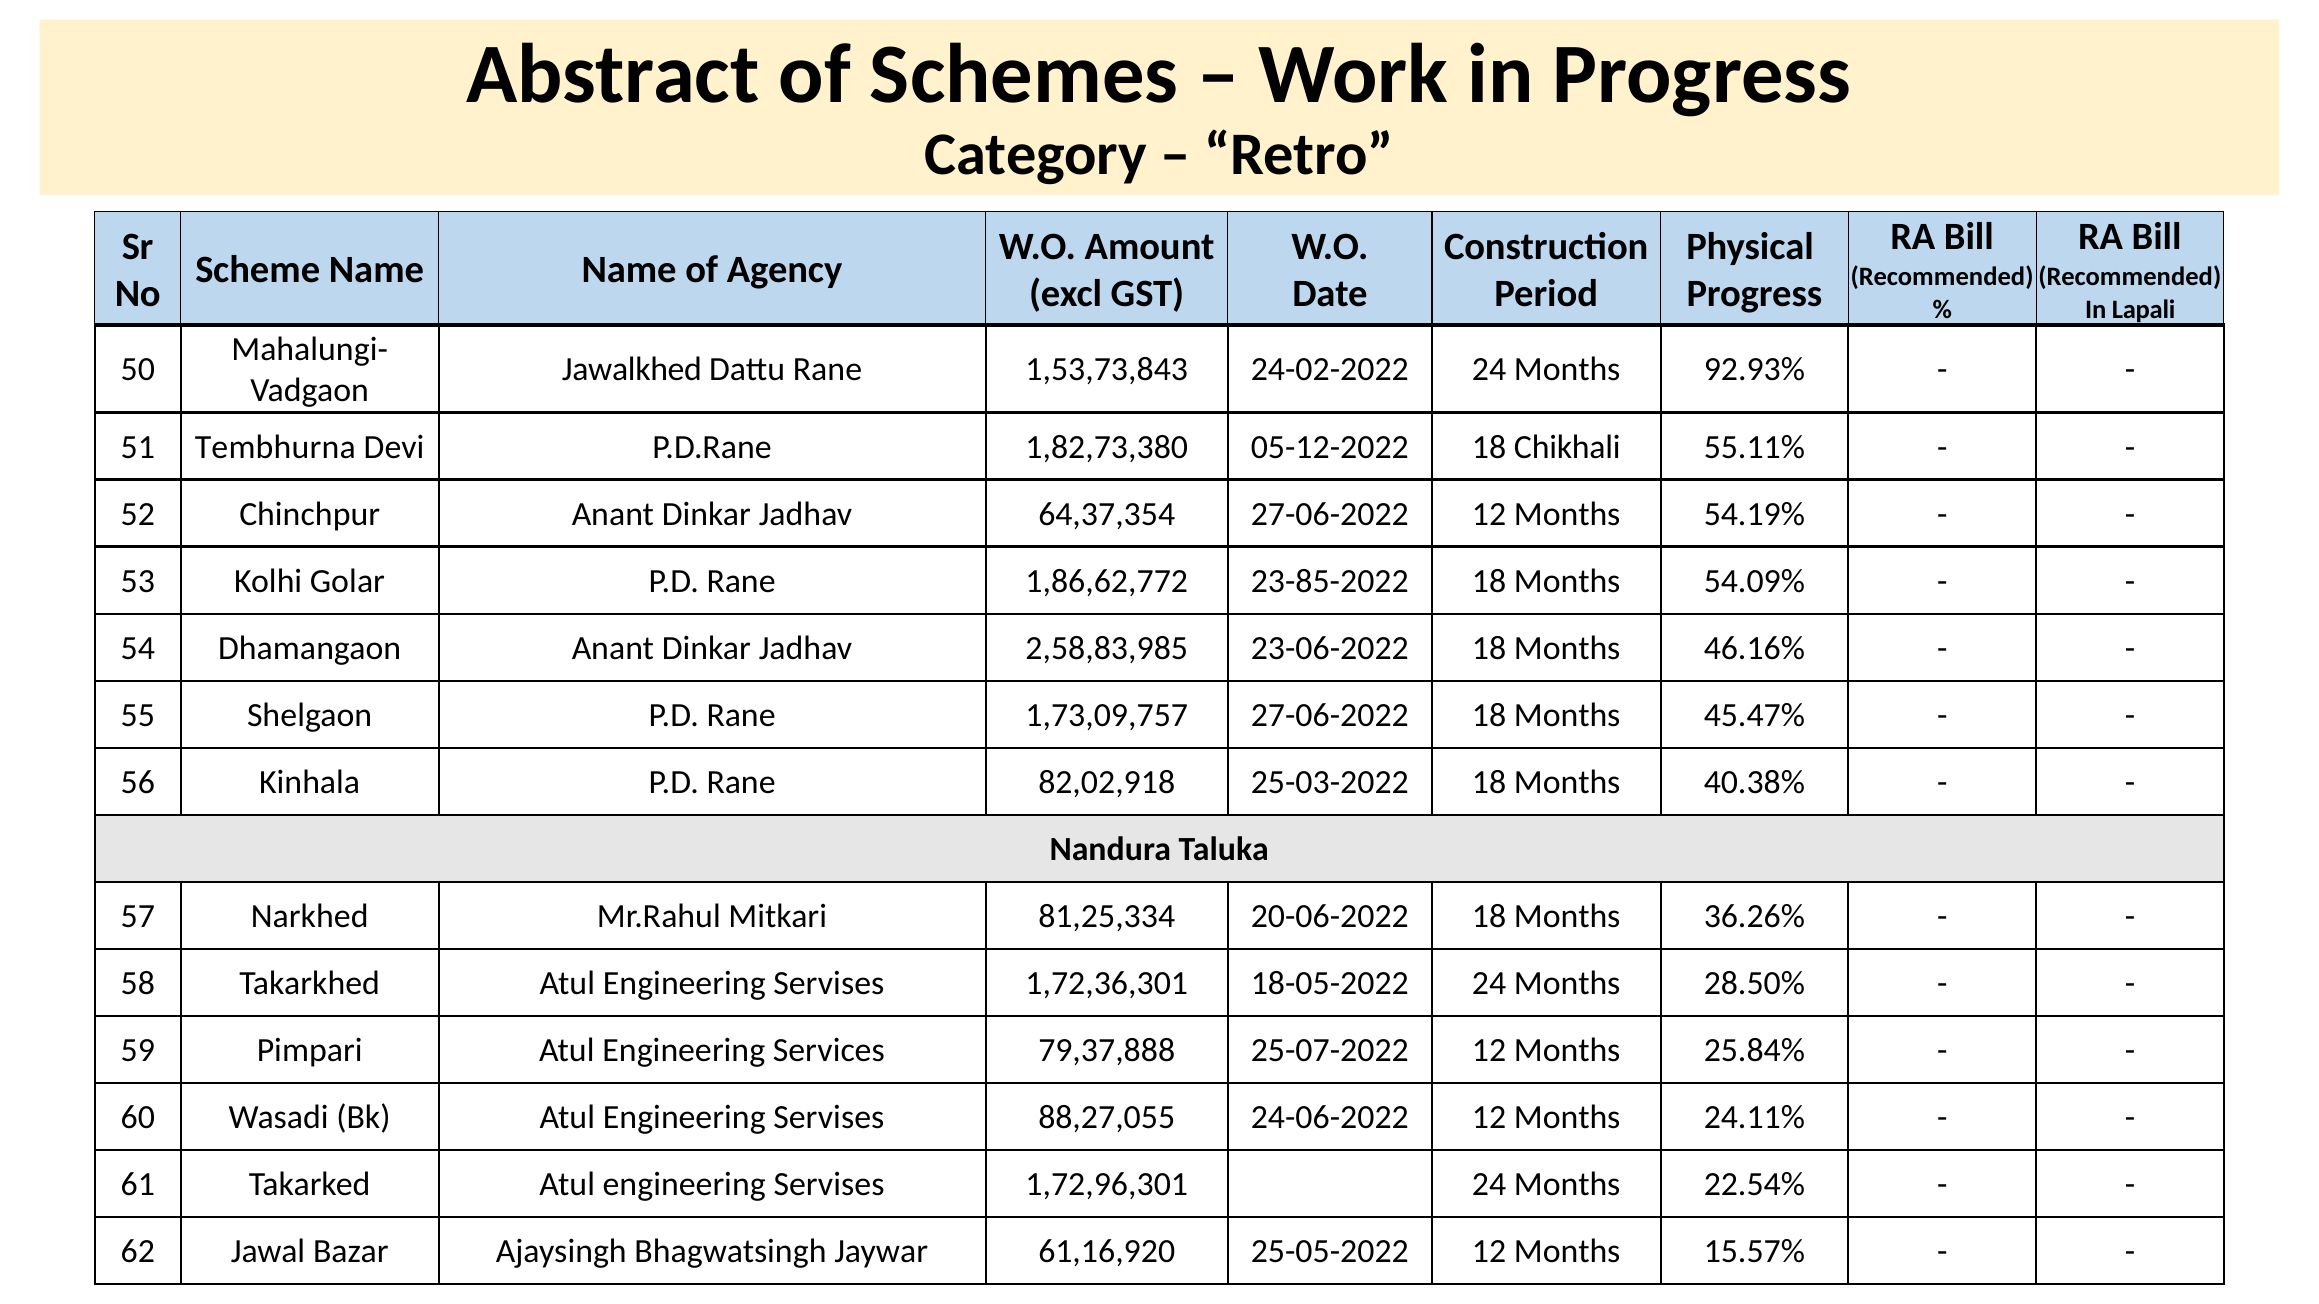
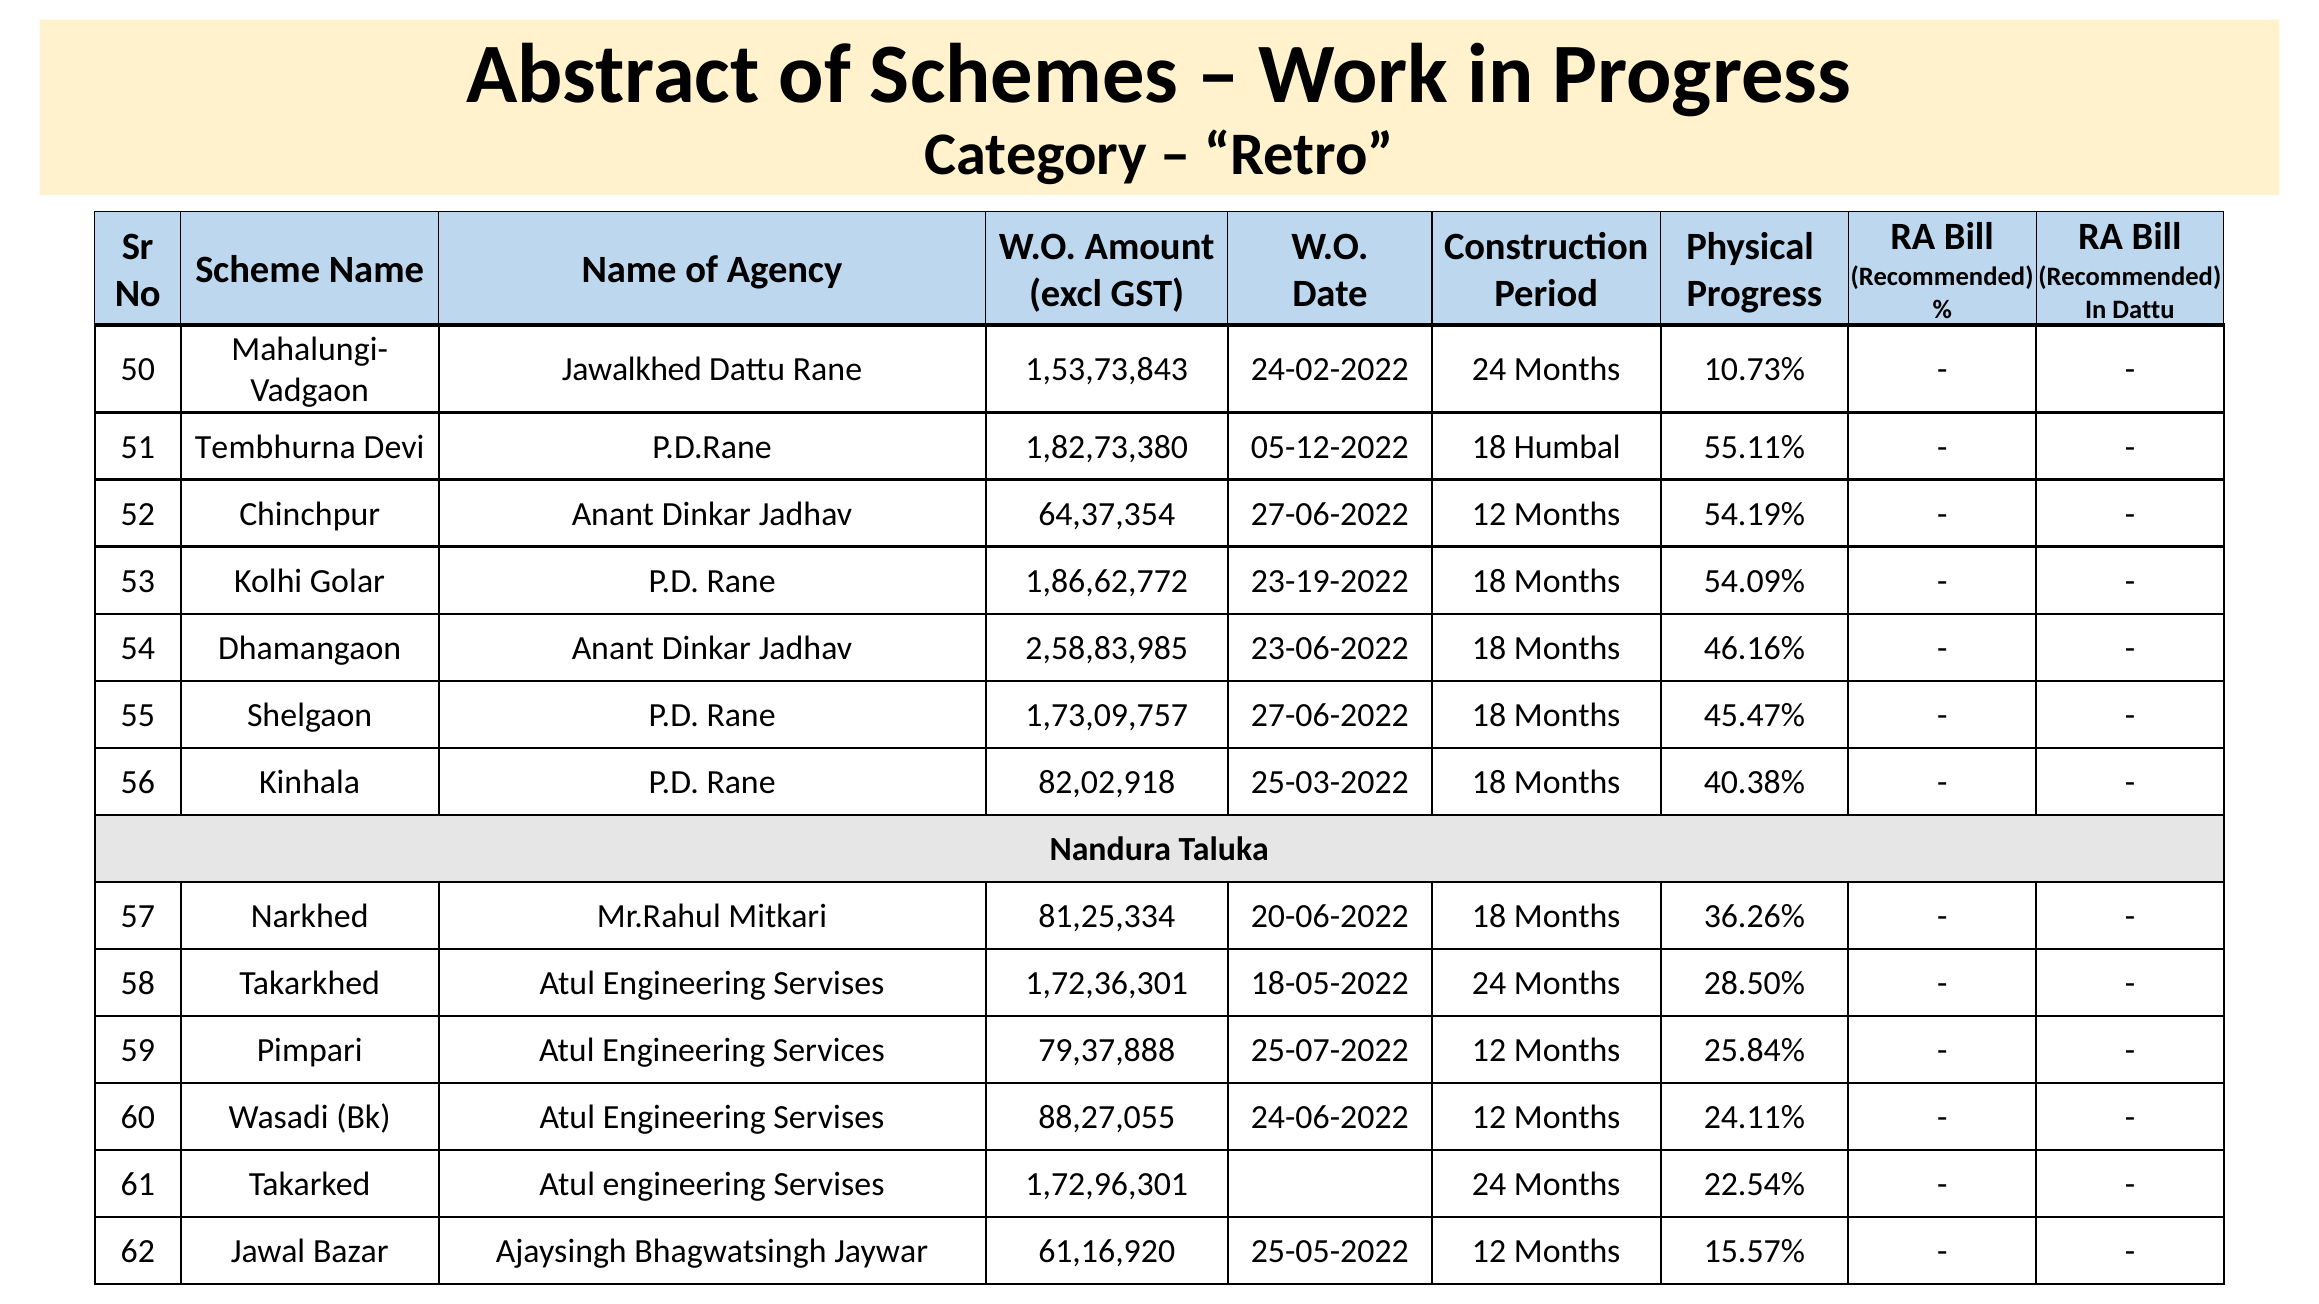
In Lapali: Lapali -> Dattu
92.93%: 92.93% -> 10.73%
Chikhali: Chikhali -> Humbal
23-85-2022: 23-85-2022 -> 23-19-2022
